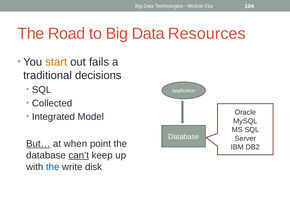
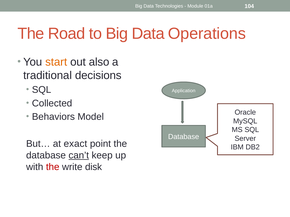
Resources: Resources -> Operations
fails: fails -> also
Integrated: Integrated -> Behaviors
But… underline: present -> none
when: when -> exact
the at (53, 167) colour: blue -> red
